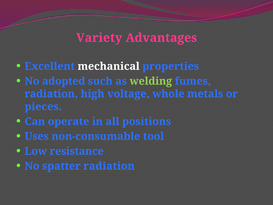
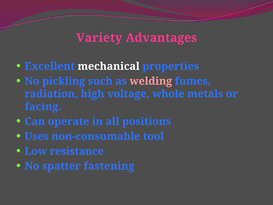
adopted: adopted -> pickling
welding colour: light green -> pink
pieces: pieces -> facing
spatter radiation: radiation -> fastening
